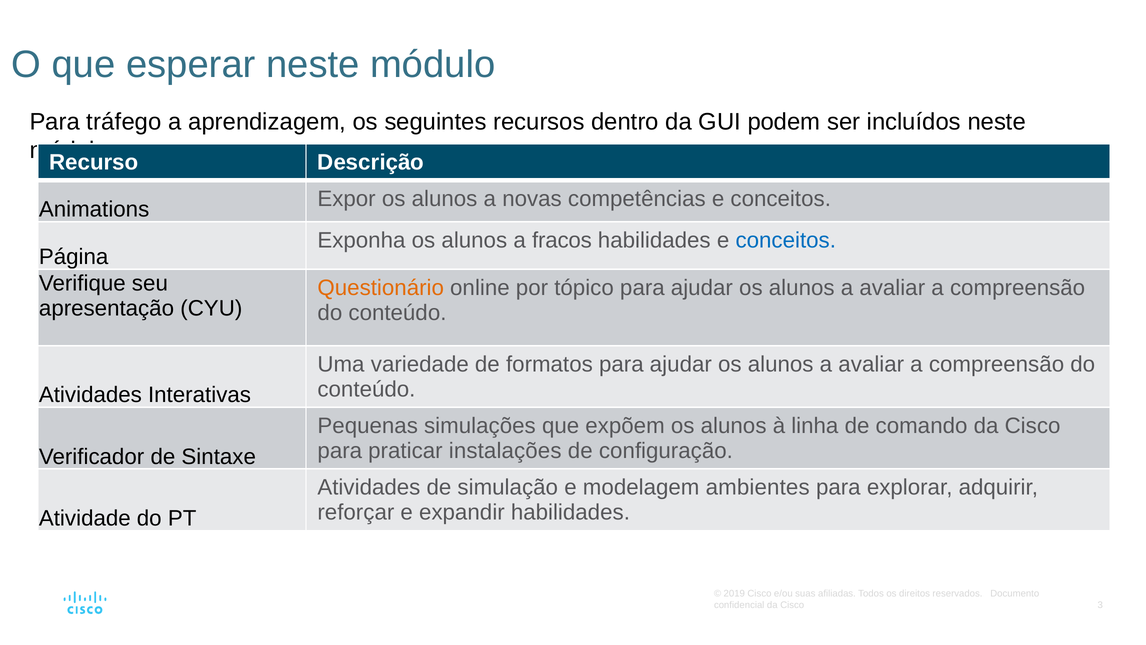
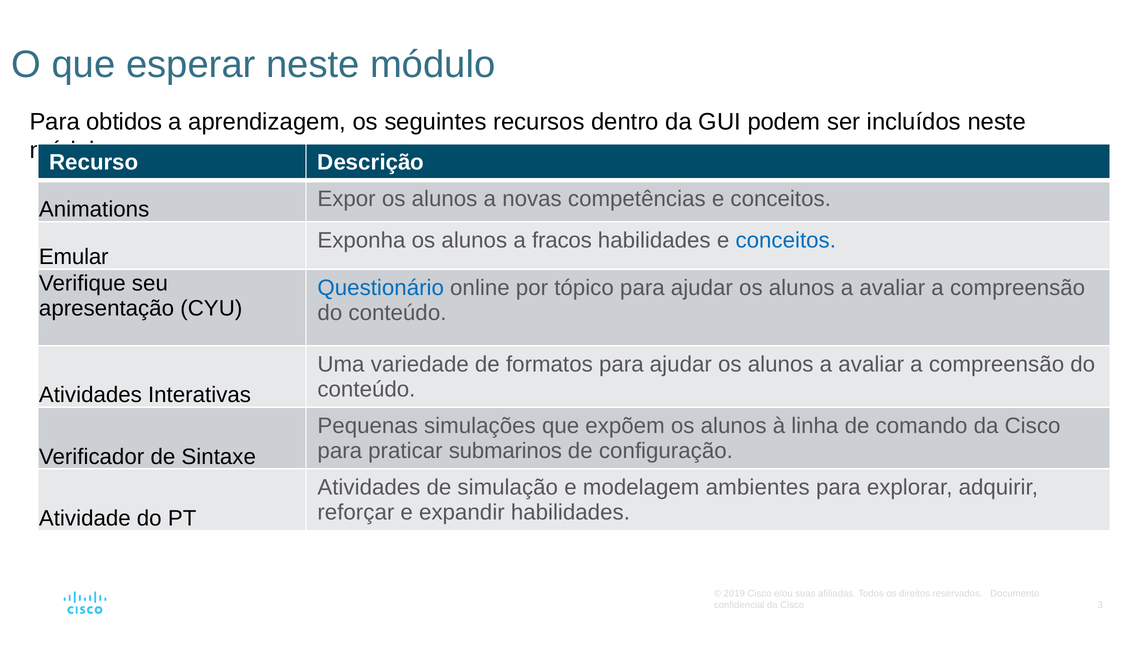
tráfego: tráfego -> obtidos
Página: Página -> Emular
Questionário colour: orange -> blue
instalações: instalações -> submarinos
